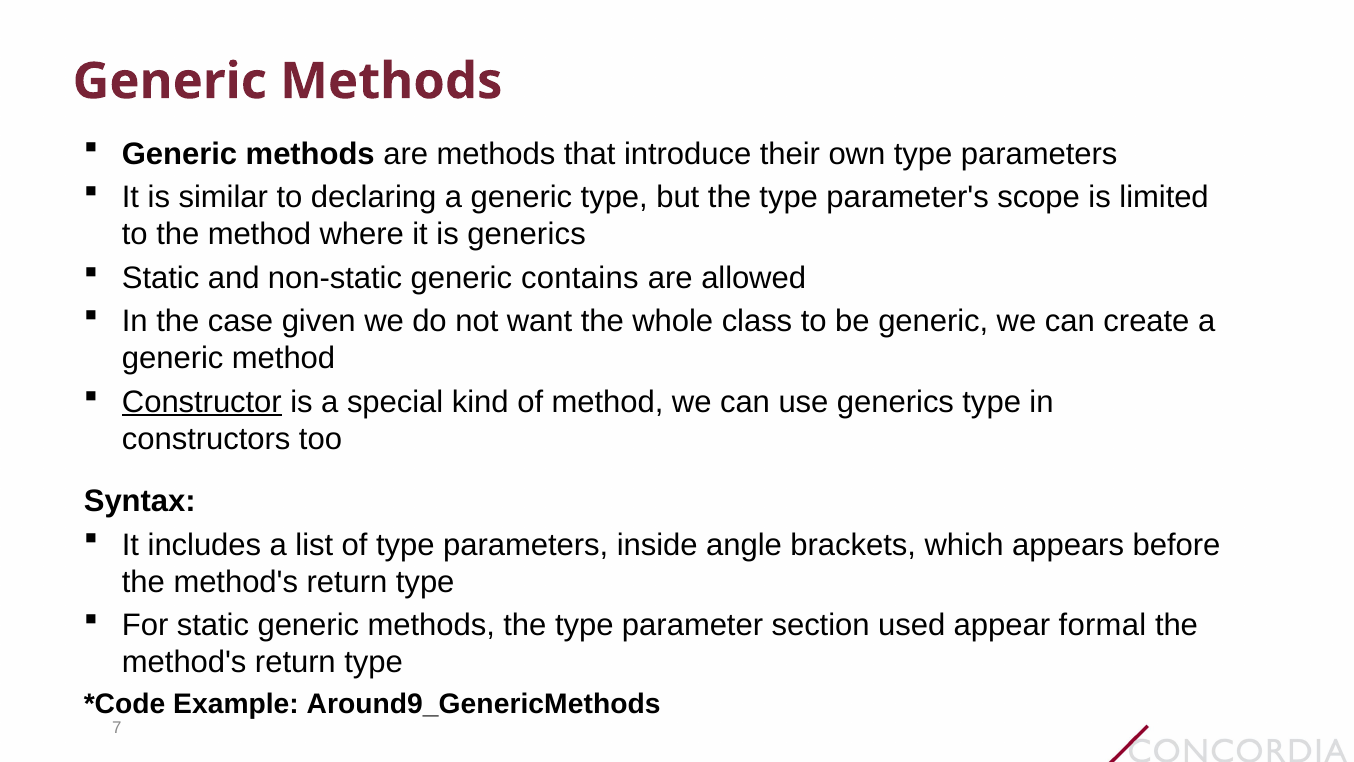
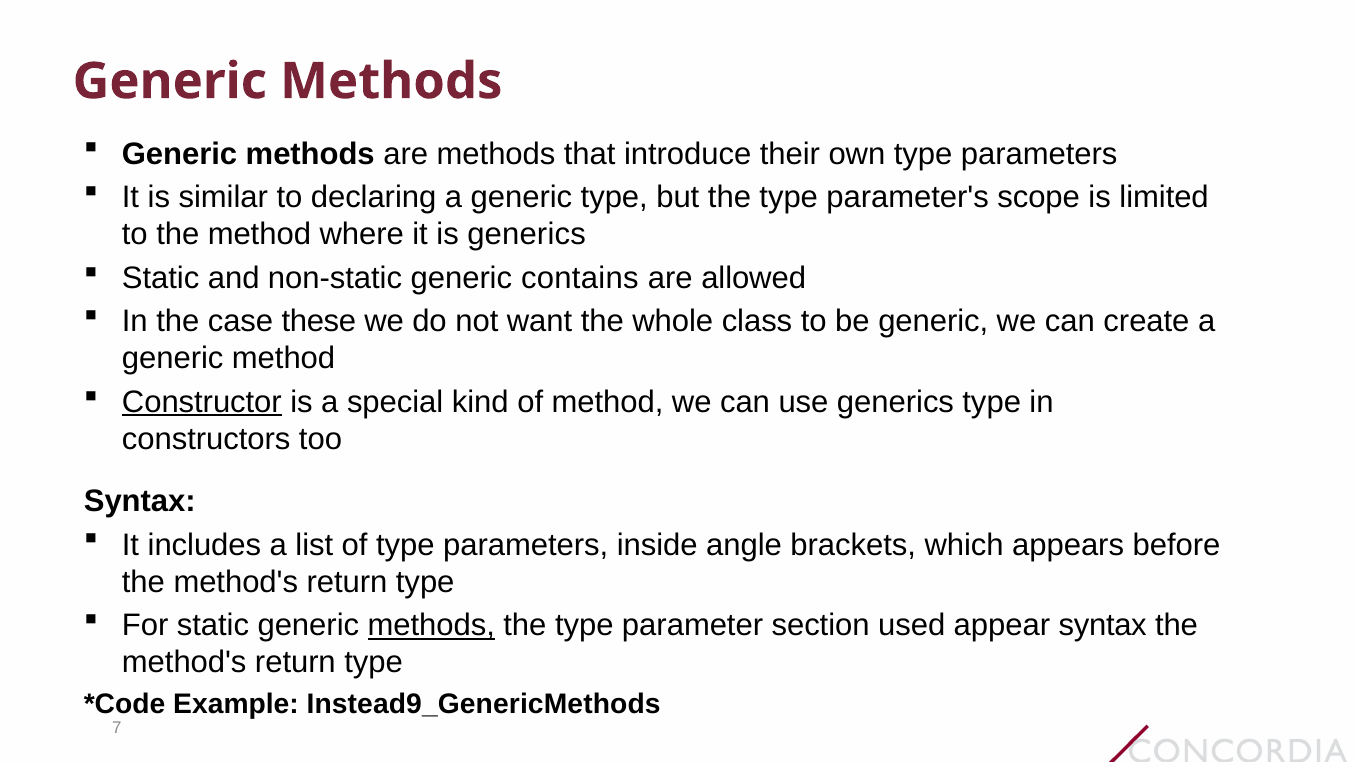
given: given -> these
methods at (431, 625) underline: none -> present
appear formal: formal -> syntax
Around9_GenericMethods: Around9_GenericMethods -> Instead9_GenericMethods
